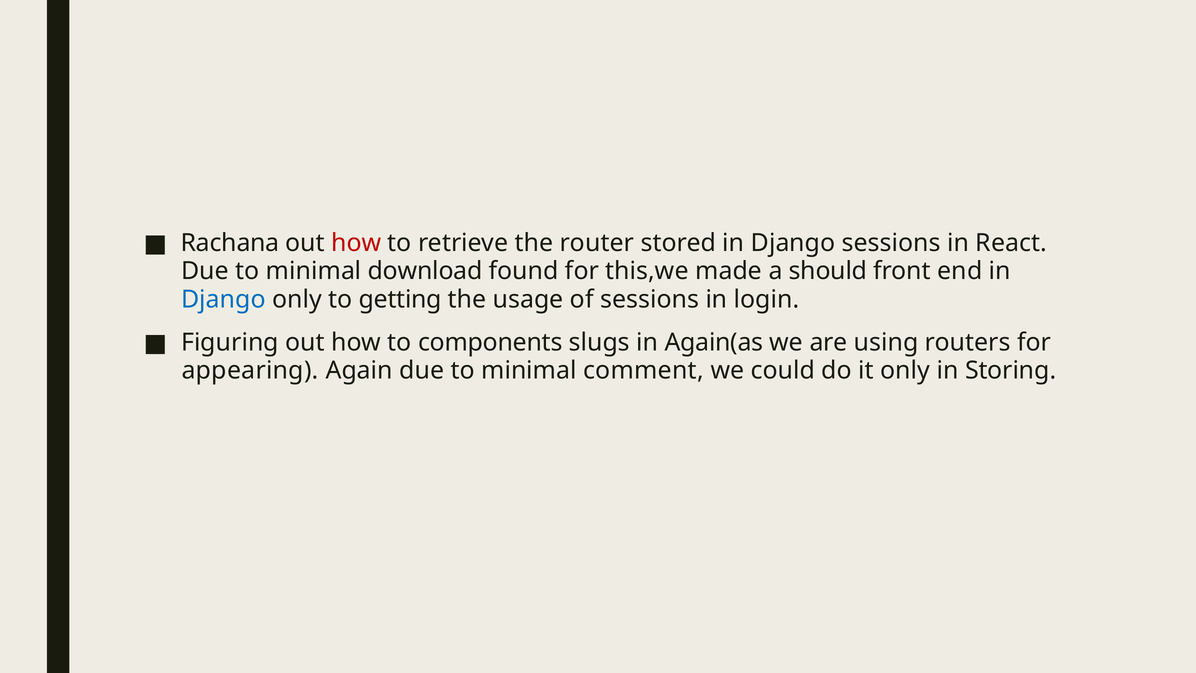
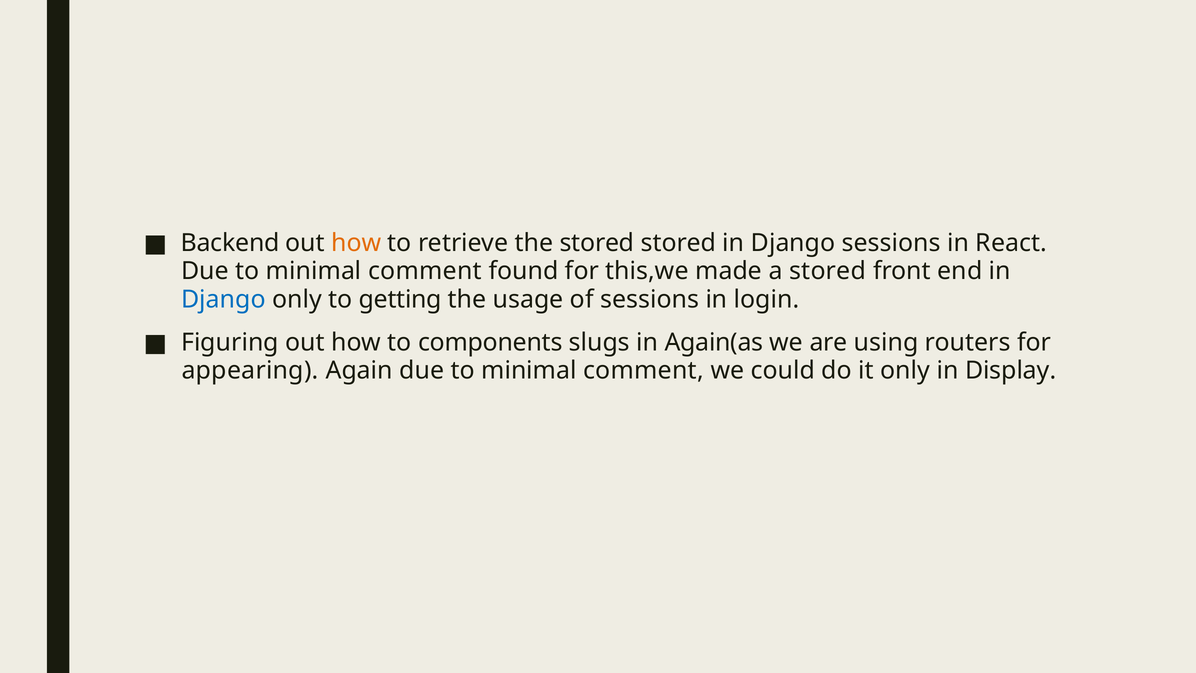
Rachana: Rachana -> Backend
how at (356, 243) colour: red -> orange
the router: router -> stored
download at (425, 271): download -> comment
a should: should -> stored
Storing: Storing -> Display
